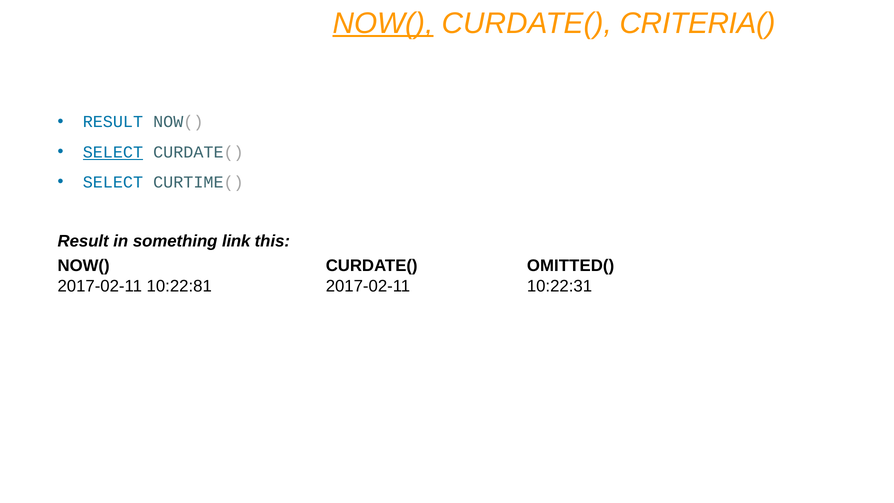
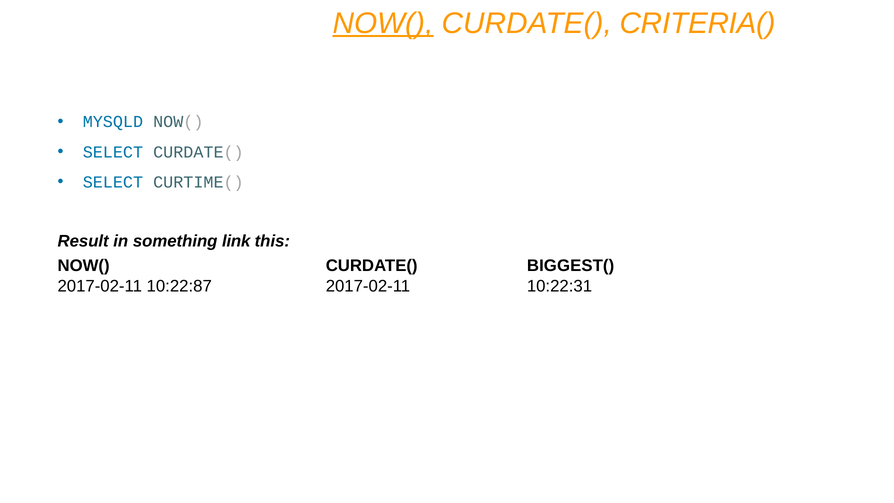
RESULT at (113, 122): RESULT -> MYSQLD
SELECT at (113, 152) underline: present -> none
OMITTED(: OMITTED( -> BIGGEST(
10:22:81: 10:22:81 -> 10:22:87
